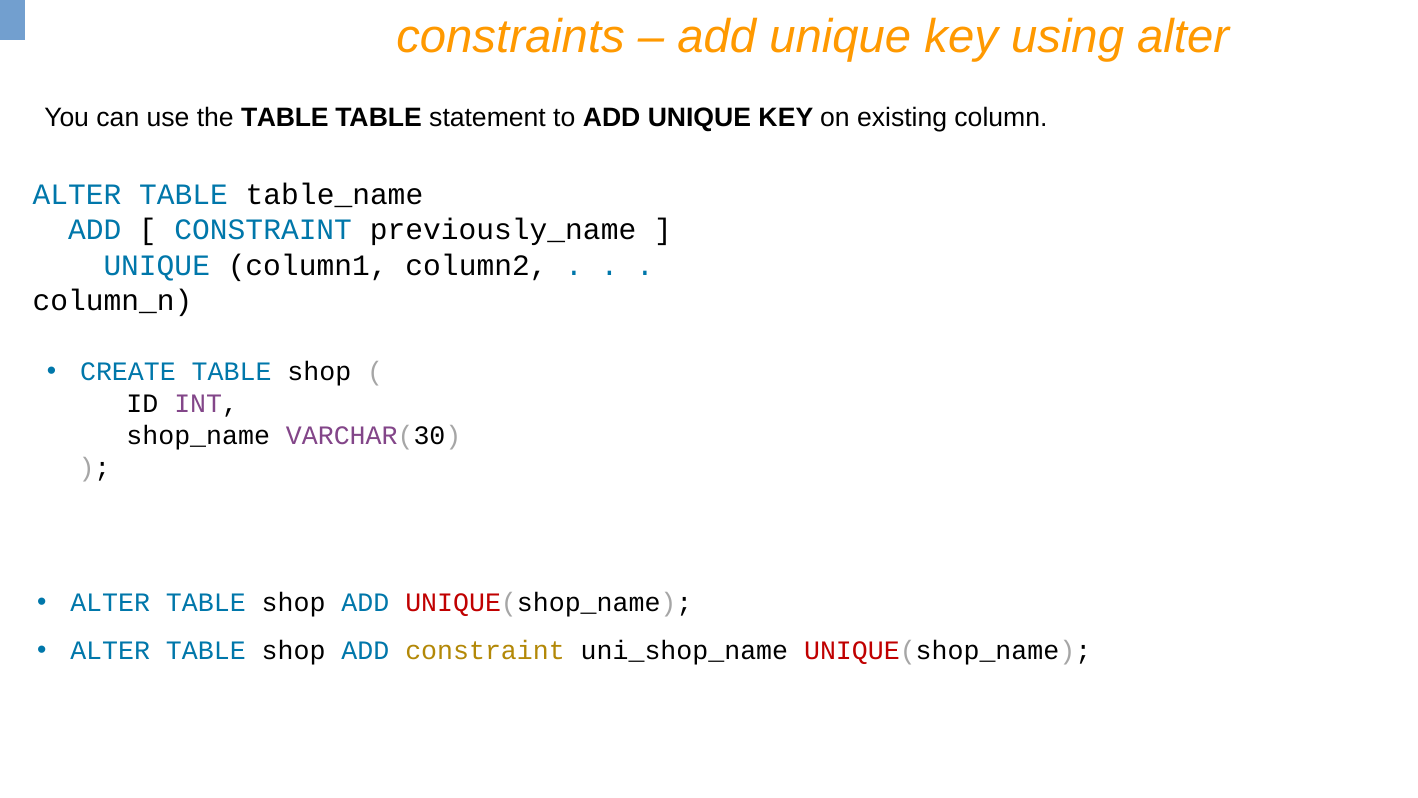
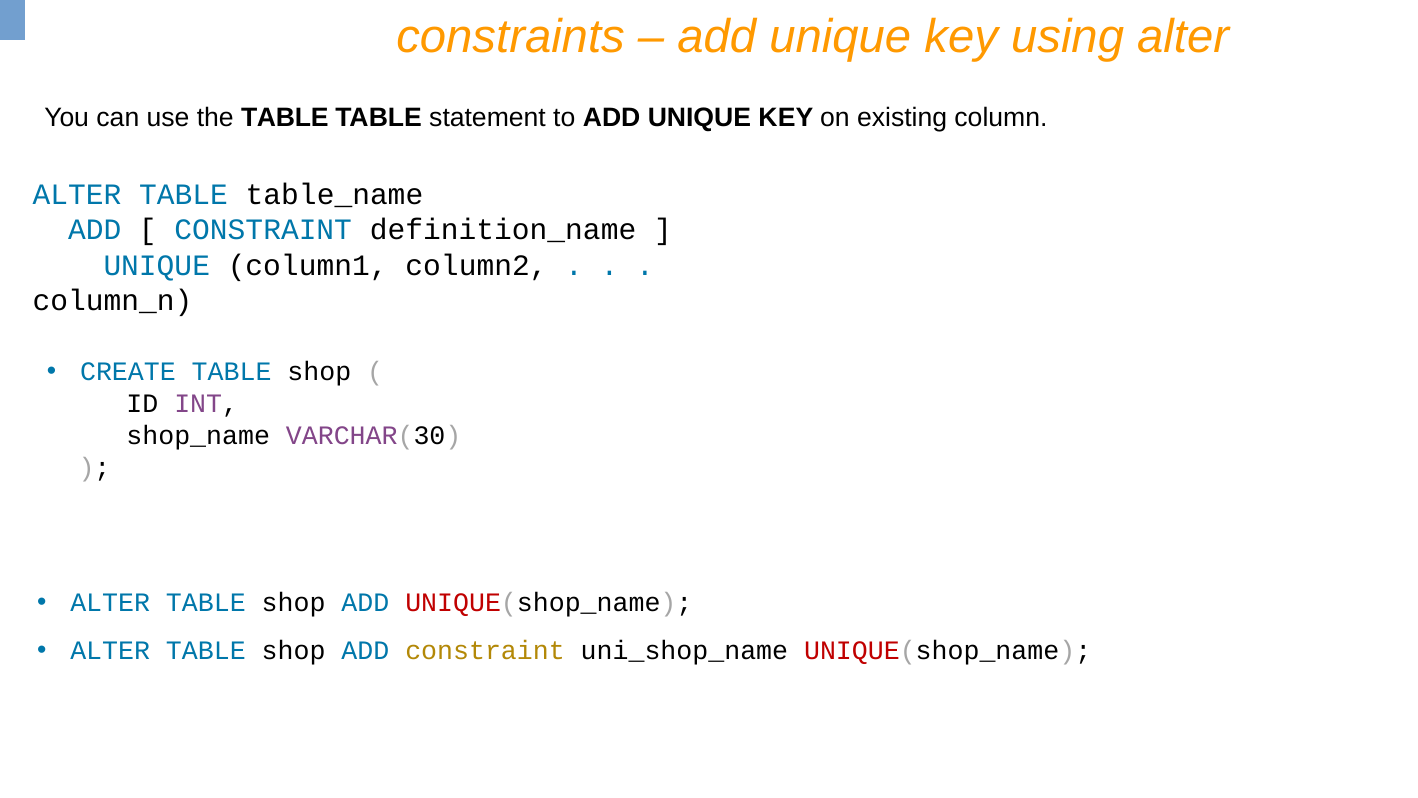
previously_name: previously_name -> definition_name
